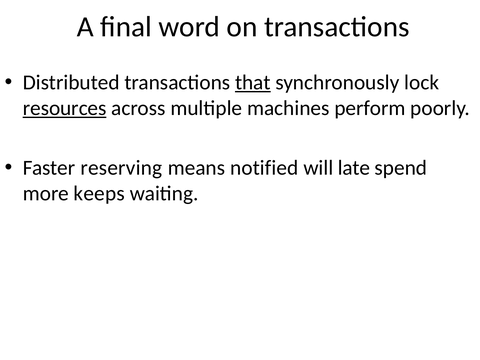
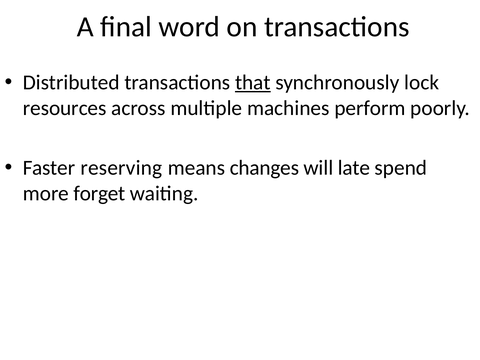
resources underline: present -> none
notified: notified -> changes
keeps: keeps -> forget
